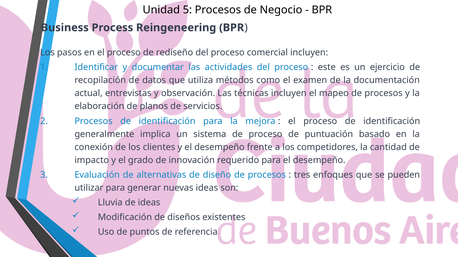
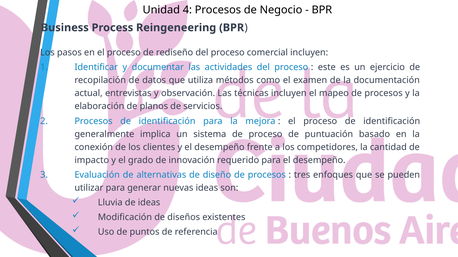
5: 5 -> 4
